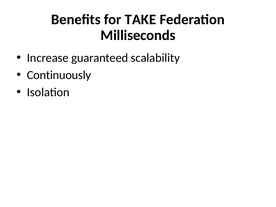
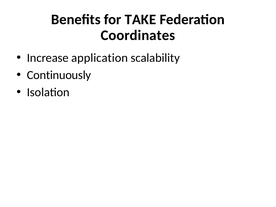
Milliseconds: Milliseconds -> Coordinates
guaranteed: guaranteed -> application
